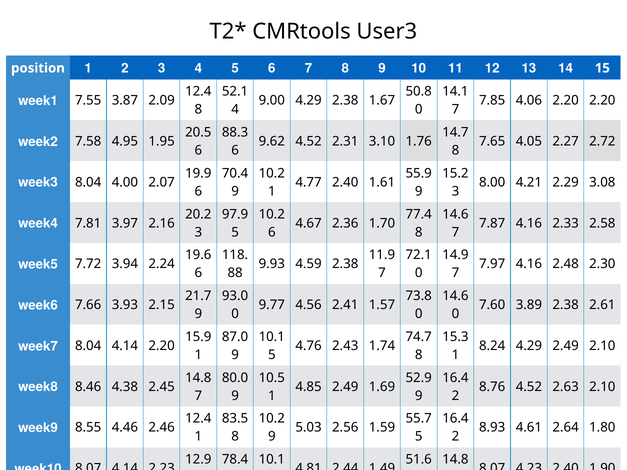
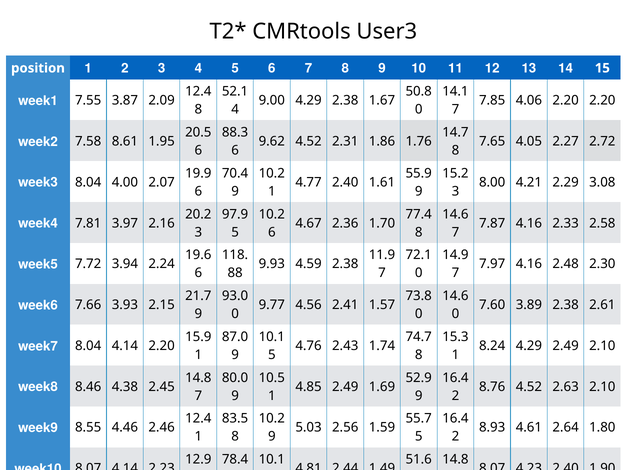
4.95: 4.95 -> 8.61
3.10: 3.10 -> 1.86
